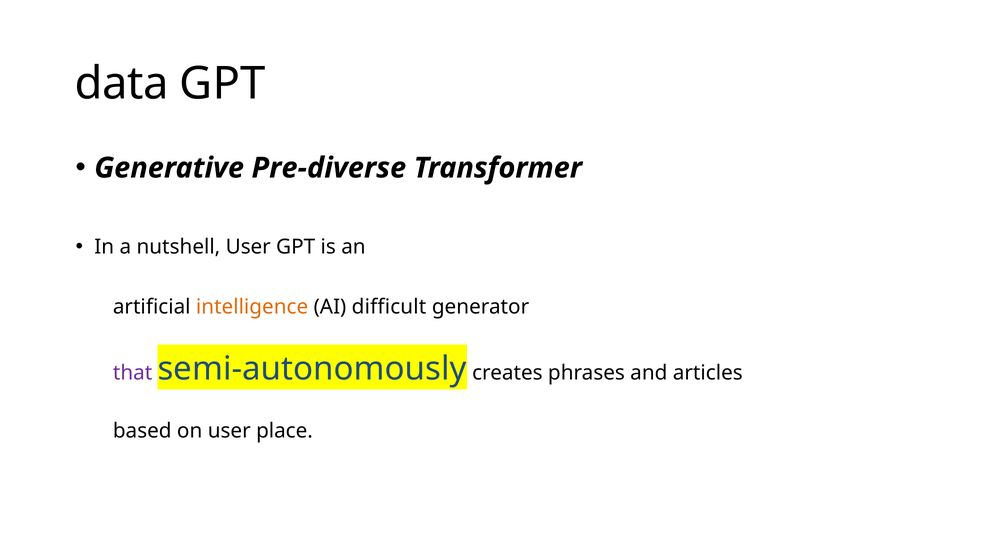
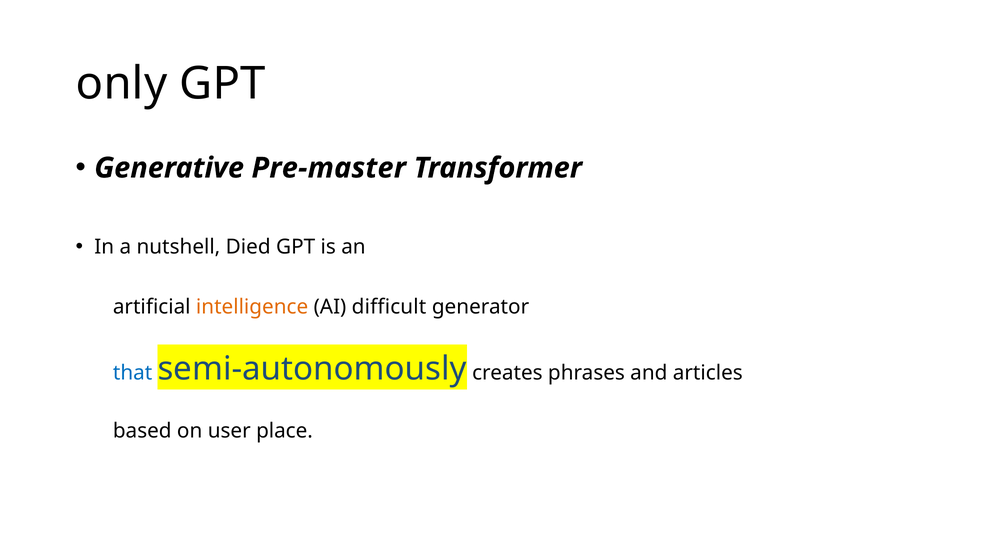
data: data -> only
Pre-diverse: Pre-diverse -> Pre-master
nutshell User: User -> Died
that colour: purple -> blue
